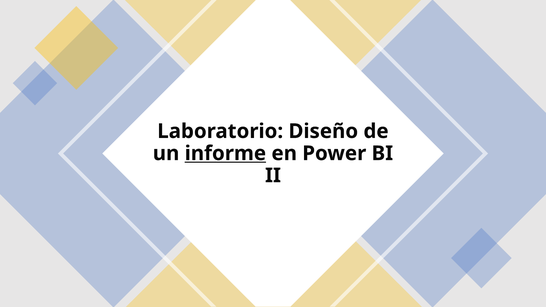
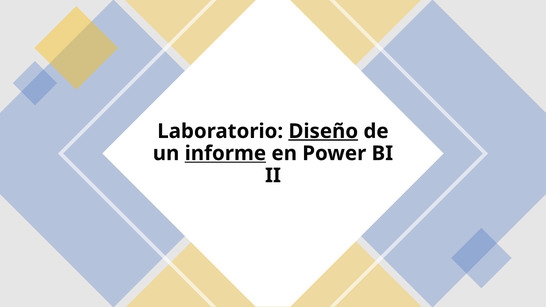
Diseño underline: none -> present
